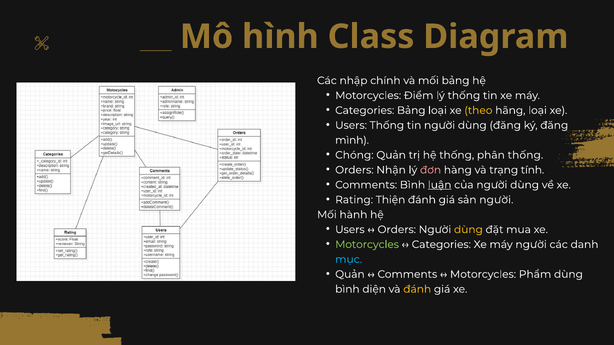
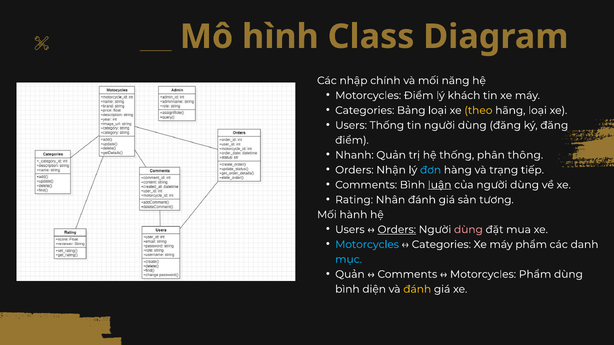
mối bảng: bảng -> năng
lý thống: thống -> khách
mình at (352, 140): mình -> điểm
Chóng: Chóng -> Nhanh
phân thống: thống -> thông
đơn colour: pink -> light blue
tính: tính -> tiếp
Thiện: Thiện -> Nhân
sản người: người -> tương
Orders at (397, 230) underline: none -> present
dùng at (468, 230) colour: yellow -> pink
Motorcycles at (367, 245) colour: light green -> light blue
máy người: người -> phẩm
